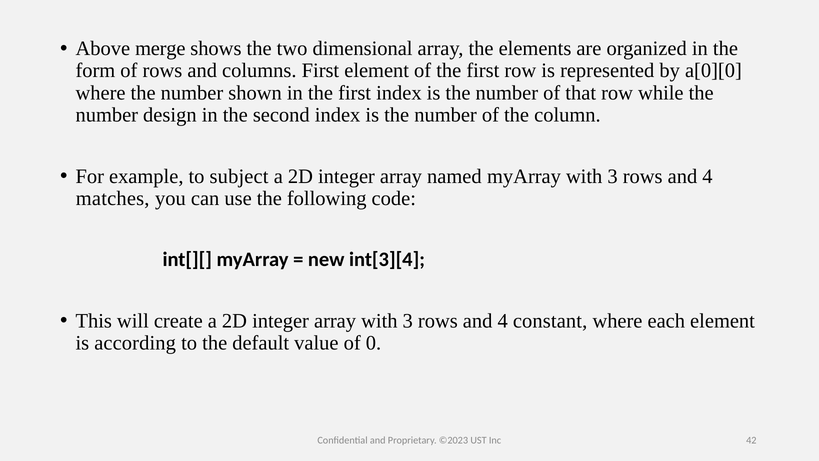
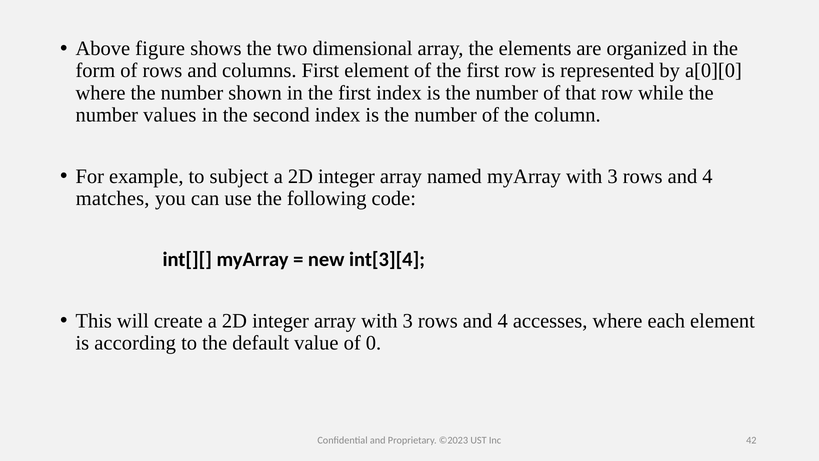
merge: merge -> figure
design: design -> values
constant: constant -> accesses
